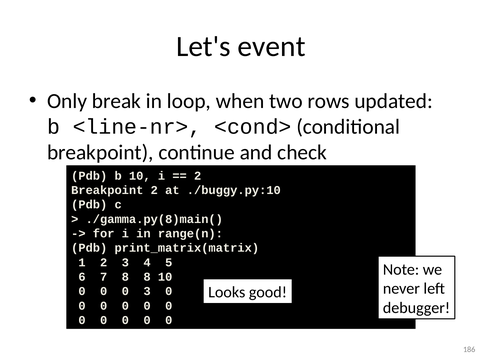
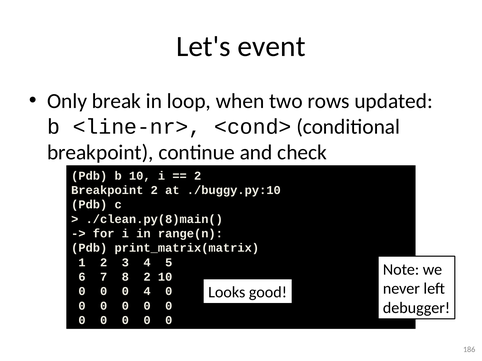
./gamma.py(8)main(: ./gamma.py(8)main( -> ./clean.py(8)main(
8 8: 8 -> 2
0 3: 3 -> 4
